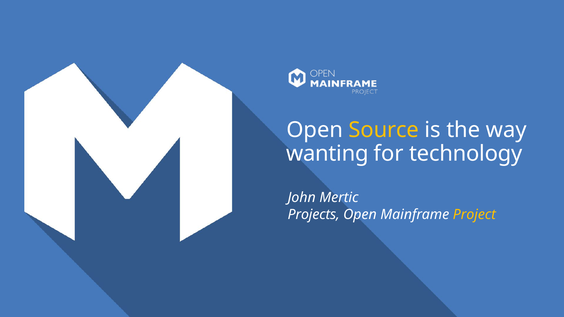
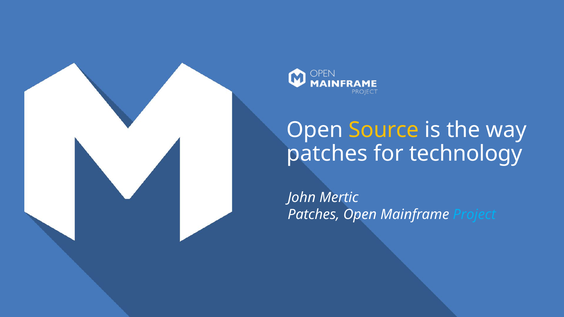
wanting at (327, 154): wanting -> patches
Projects at (314, 215): Projects -> Patches
Project colour: yellow -> light blue
